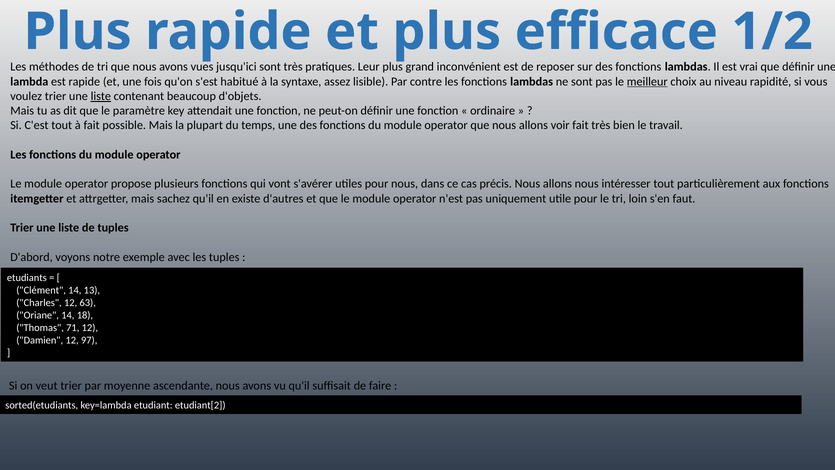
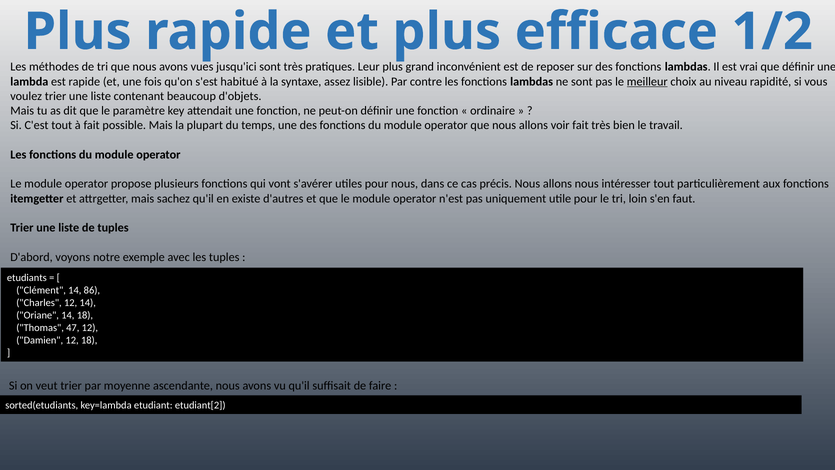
liste at (101, 96) underline: present -> none
13: 13 -> 86
12 63: 63 -> 14
71: 71 -> 47
12 97: 97 -> 18
